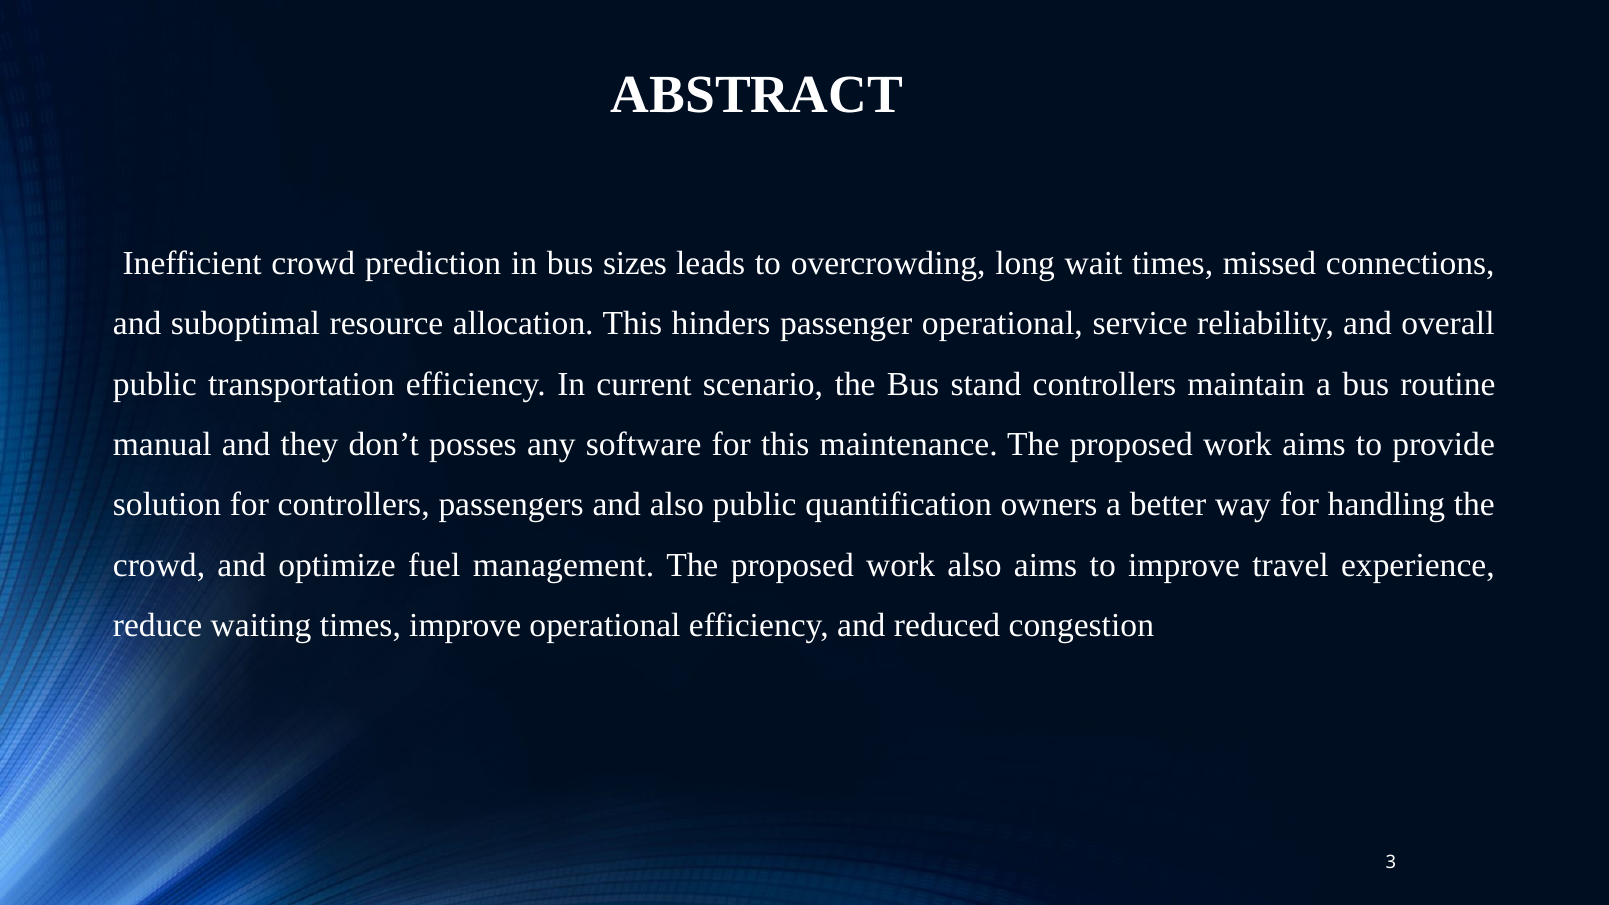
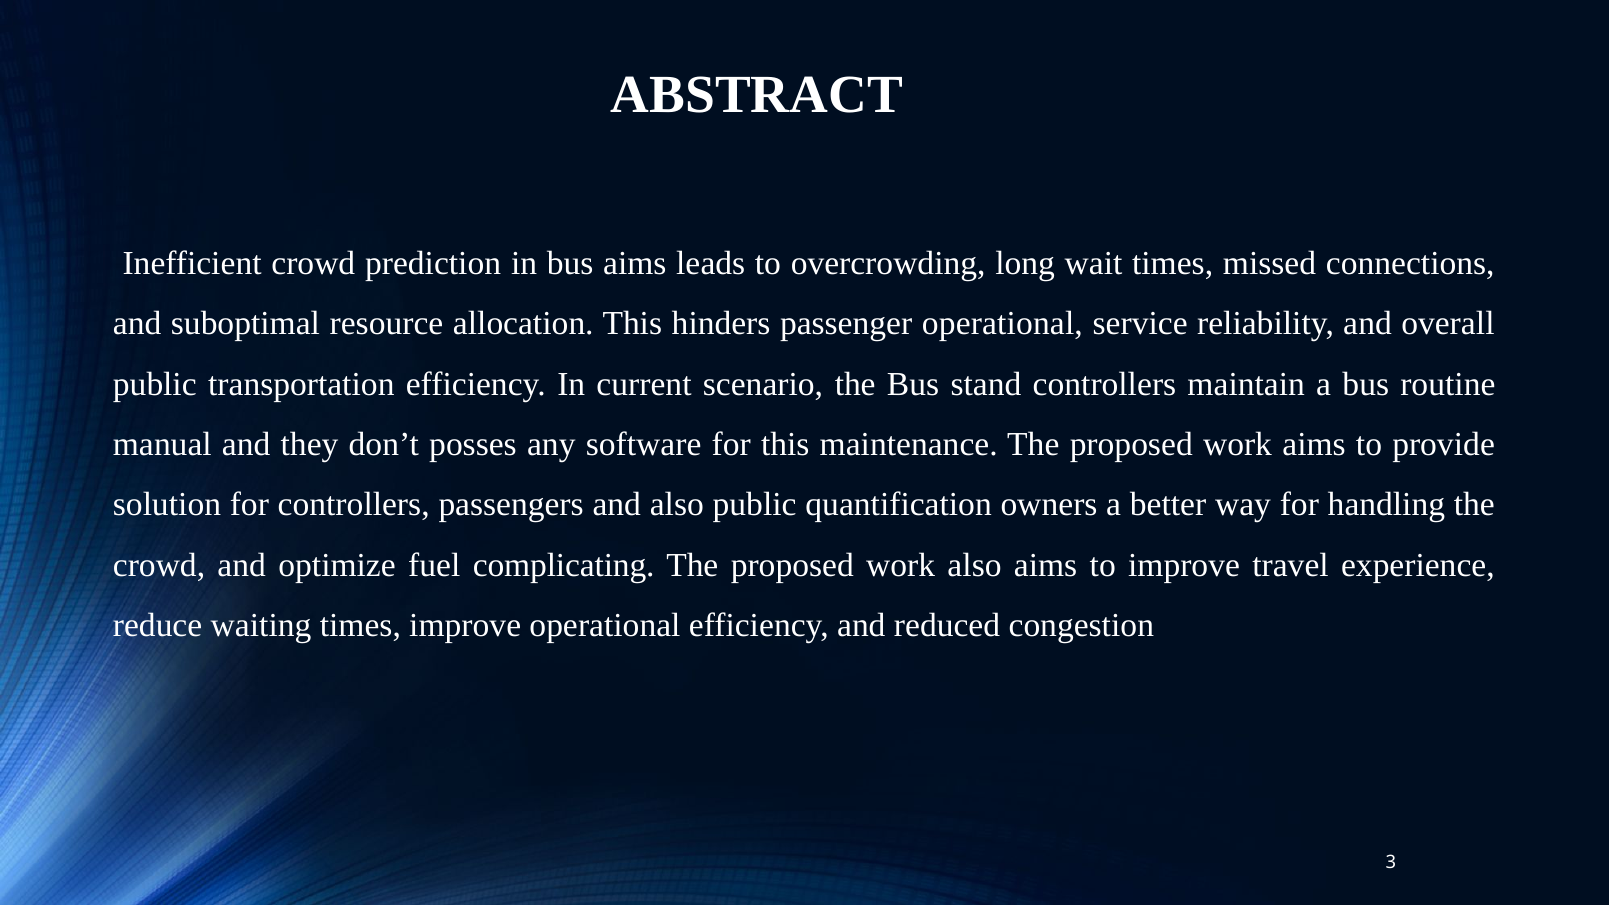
bus sizes: sizes -> aims
management: management -> complicating
